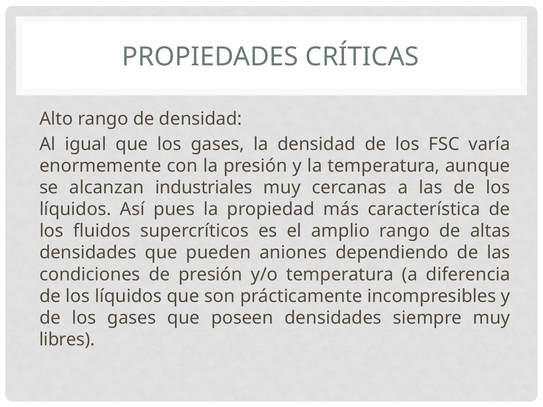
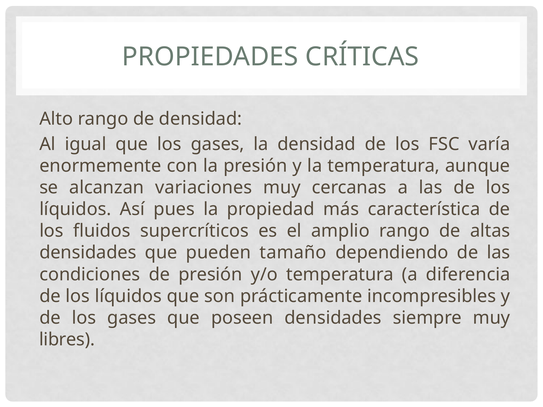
industriales: industriales -> variaciones
aniones: aniones -> tamaño
